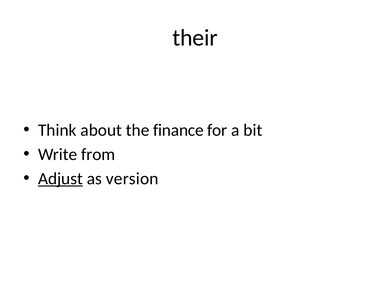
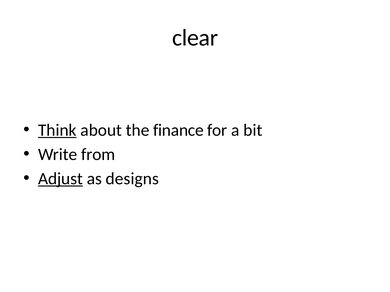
their: their -> clear
Think underline: none -> present
version: version -> designs
